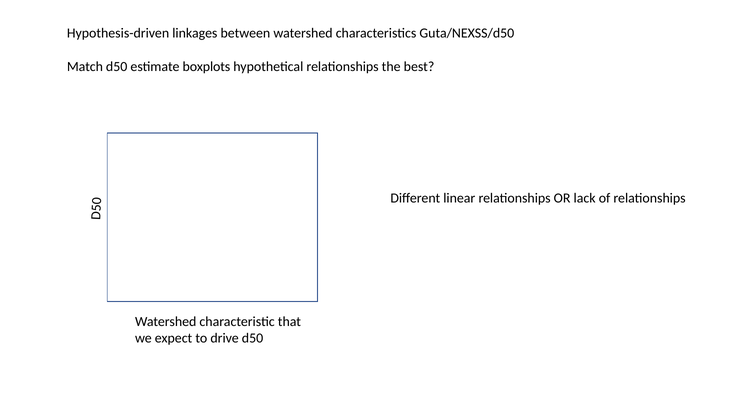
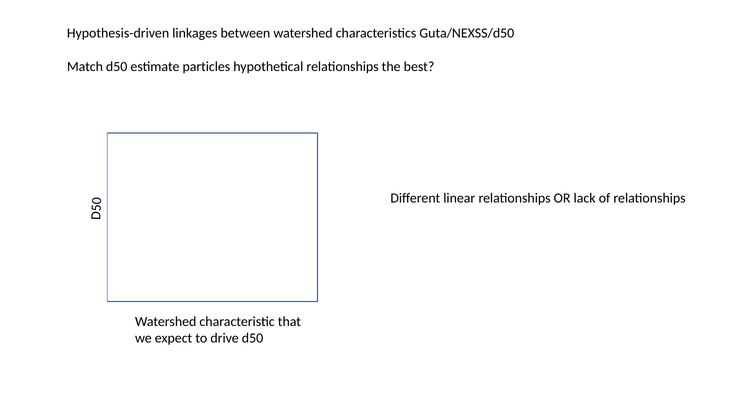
boxplots: boxplots -> particles
